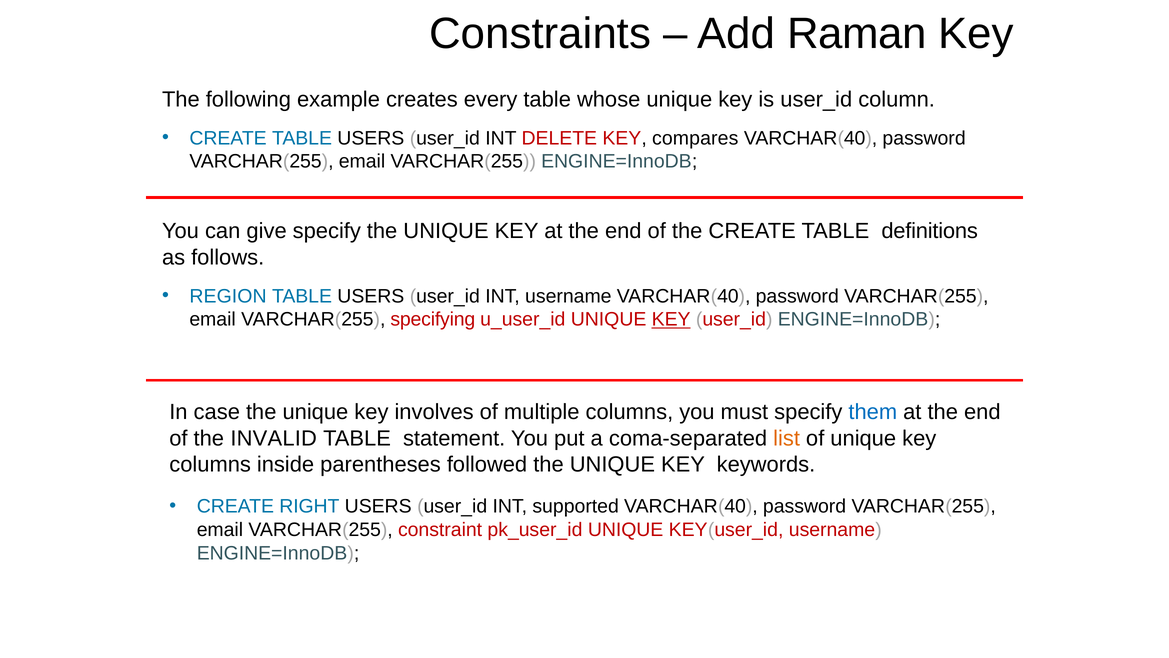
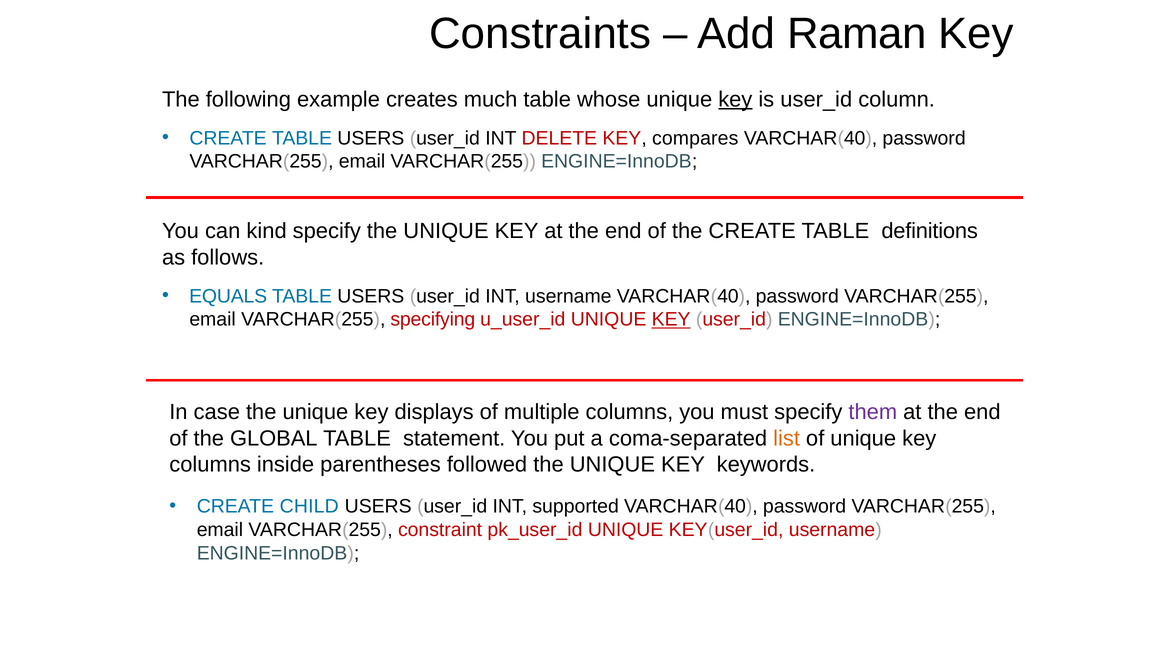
every: every -> much
key at (735, 99) underline: none -> present
give: give -> kind
REGION: REGION -> EQUALS
involves: involves -> displays
them colour: blue -> purple
INVALID: INVALID -> GLOBAL
RIGHT: RIGHT -> CHILD
